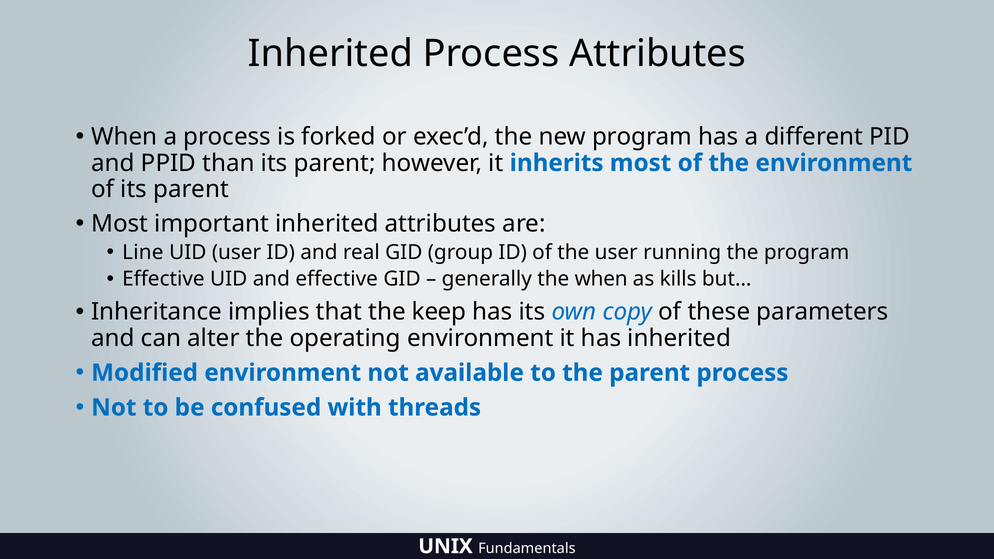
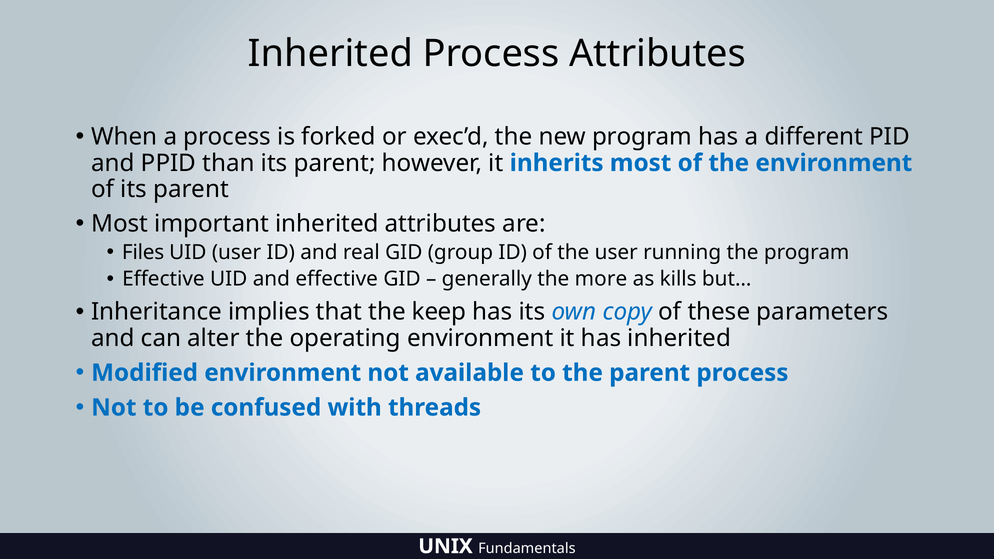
Line: Line -> Files
the when: when -> more
